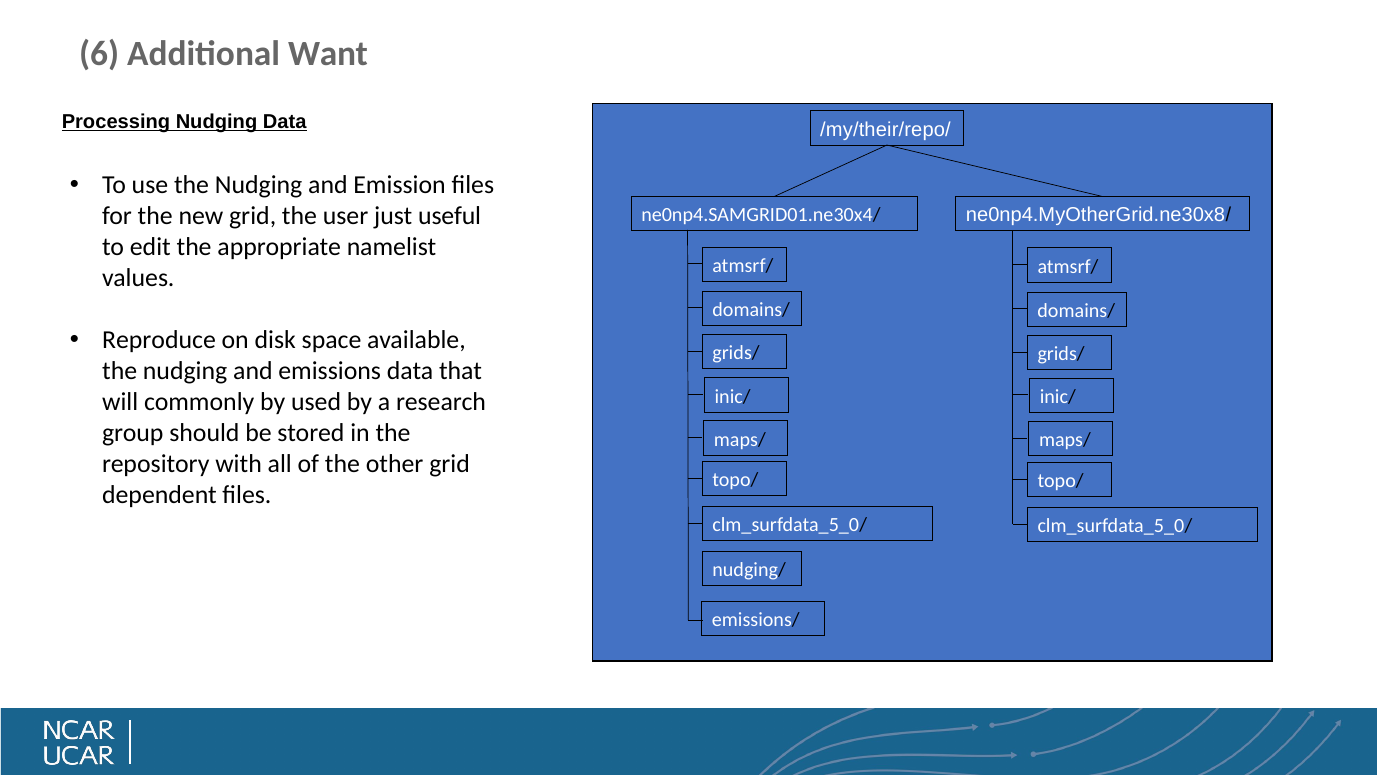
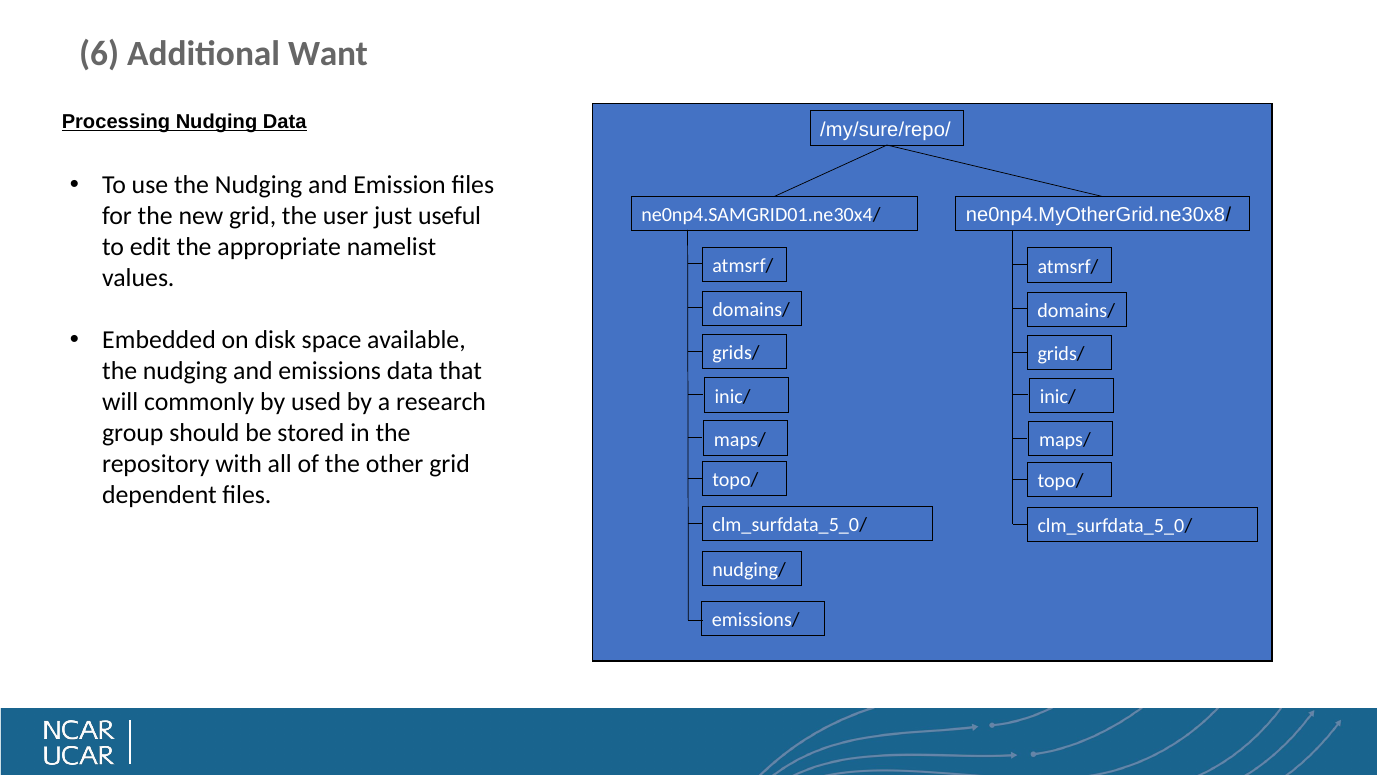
/my/their/repo/: /my/their/repo/ -> /my/sure/repo/
Reproduce: Reproduce -> Embedded
